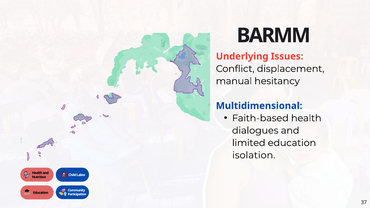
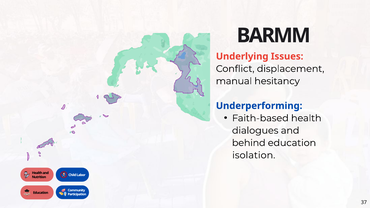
Multidimensional: Multidimensional -> Underperforming
limited: limited -> behind
